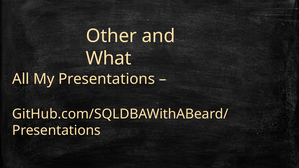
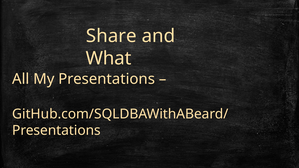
Other: Other -> Share
